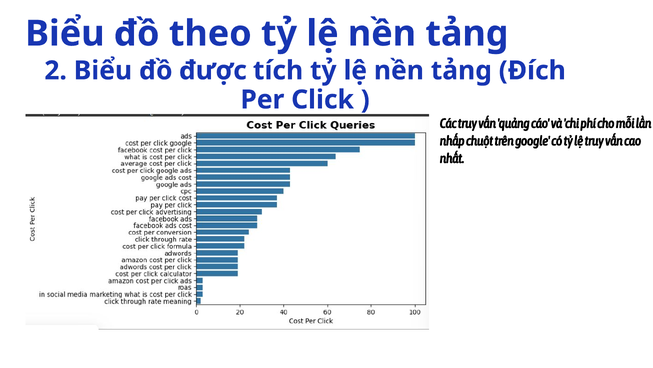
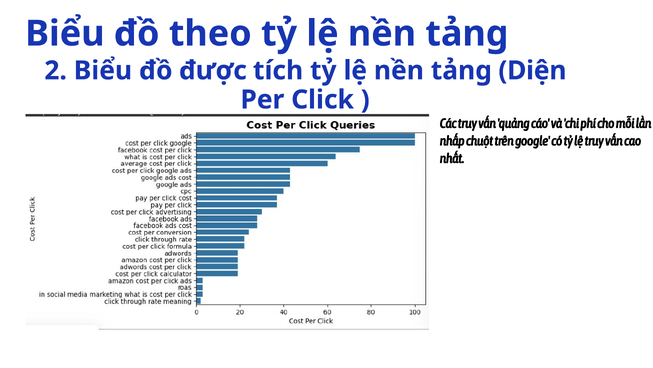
Đích: Đích -> Diện
